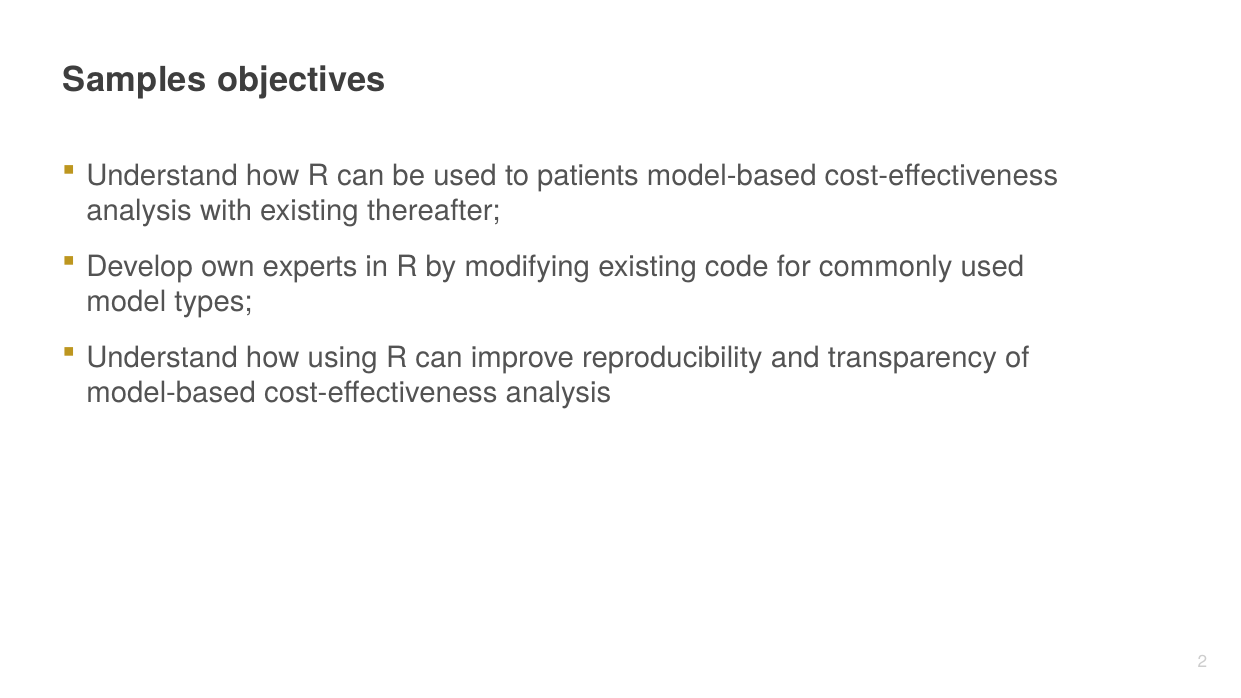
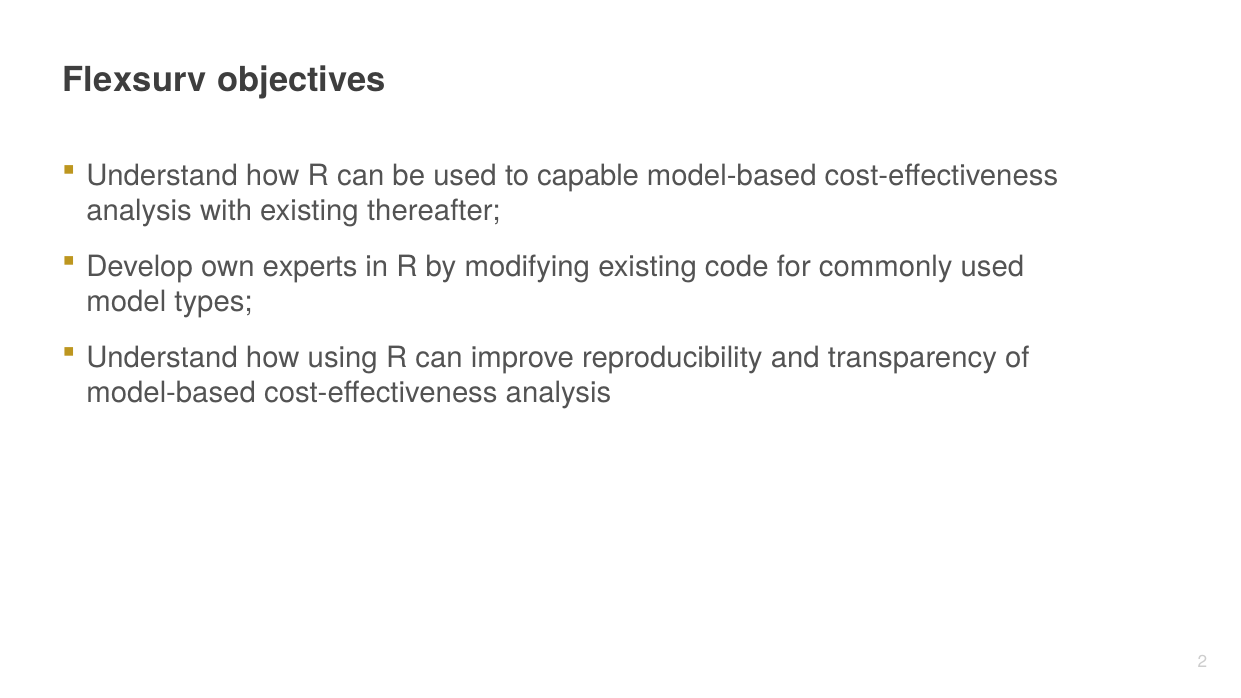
Samples: Samples -> Flexsurv
patients: patients -> capable
